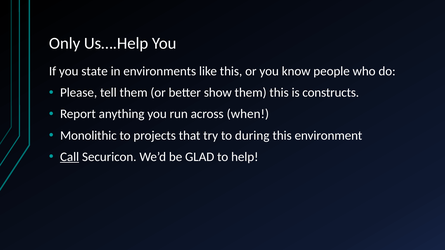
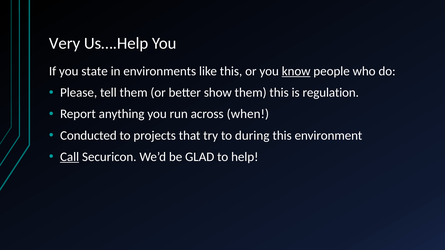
Only: Only -> Very
know underline: none -> present
constructs: constructs -> regulation
Monolithic: Monolithic -> Conducted
